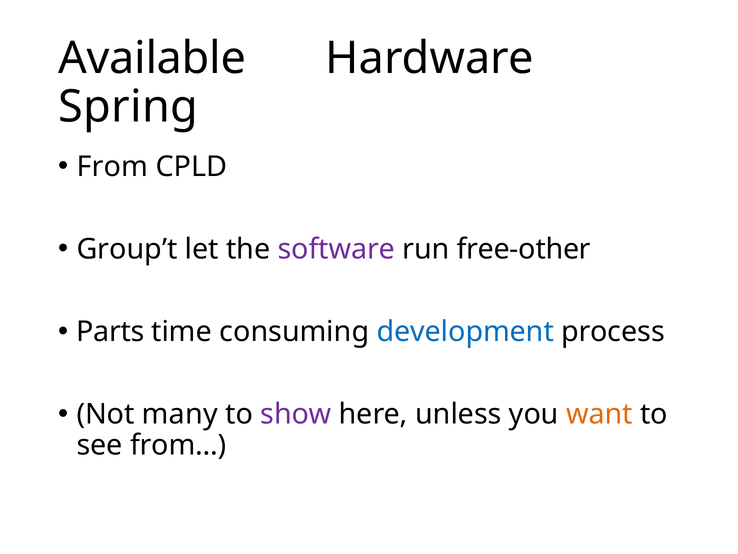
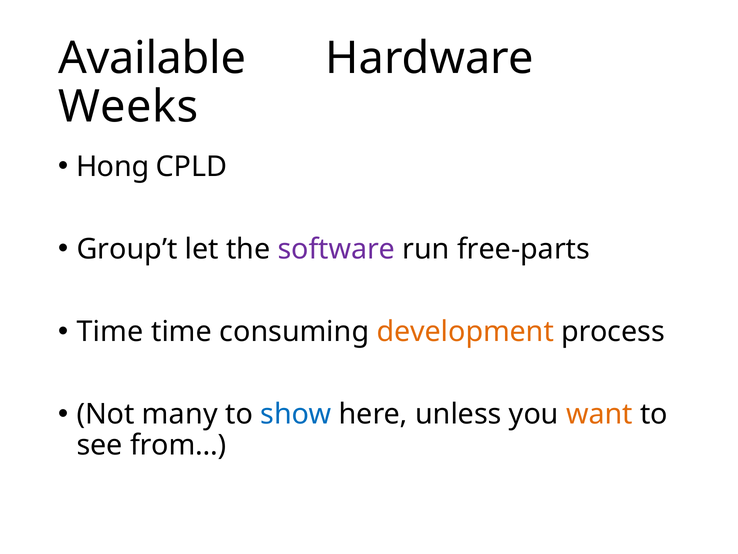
Spring: Spring -> Weeks
From: From -> Hong
free-other: free-other -> free-parts
Parts at (110, 331): Parts -> Time
development colour: blue -> orange
show colour: purple -> blue
